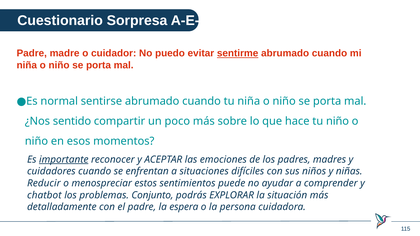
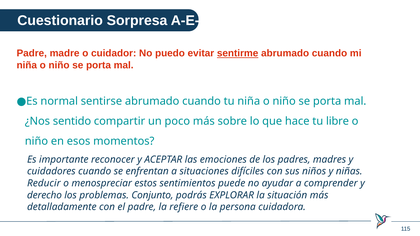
tu niño: niño -> libre
importante underline: present -> none
chatbot: chatbot -> derecho
espera: espera -> refiere
